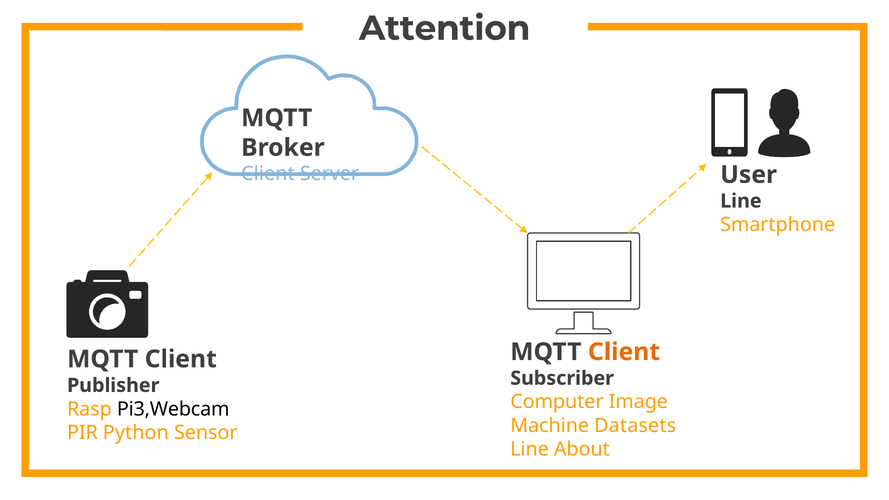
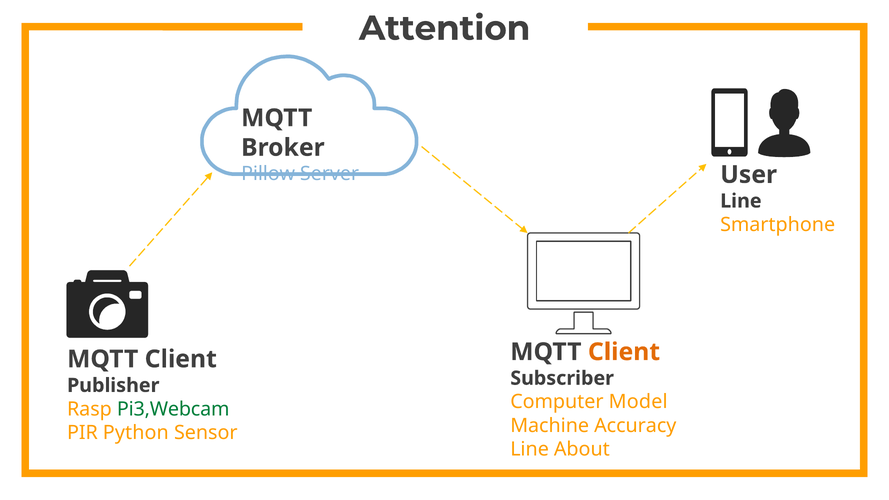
Client at (268, 174): Client -> Pillow
Image: Image -> Model
Pi3,Webcam colour: black -> green
Datasets: Datasets -> Accuracy
